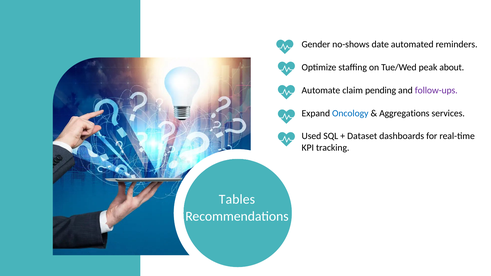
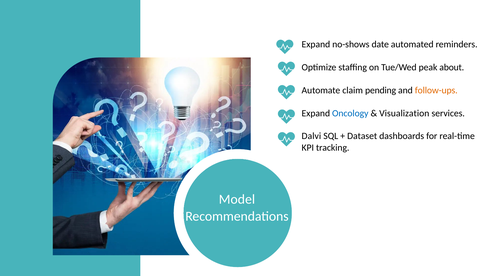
Gender at (316, 45): Gender -> Expand
follow-ups colour: purple -> orange
Aggregations: Aggregations -> Visualization
Used: Used -> Dalvi
Tables: Tables -> Model
